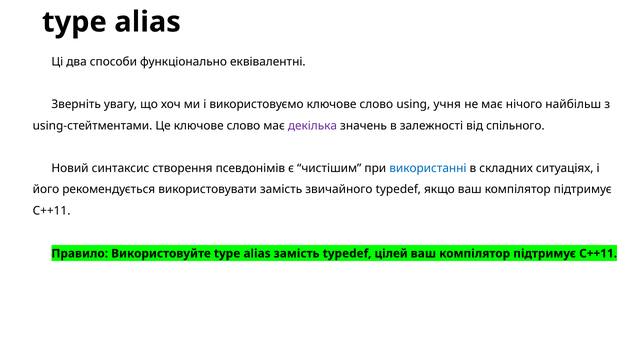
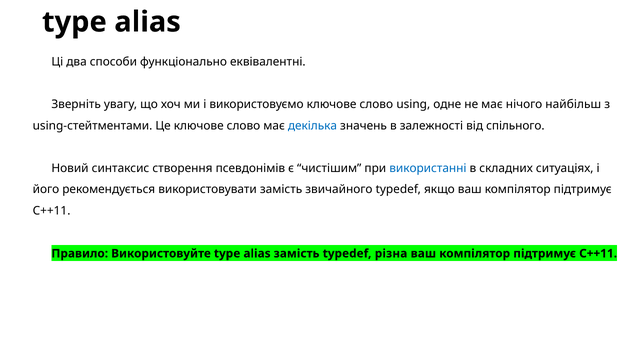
учня: учня -> одне
декілька colour: purple -> blue
цілей: цілей -> різна
